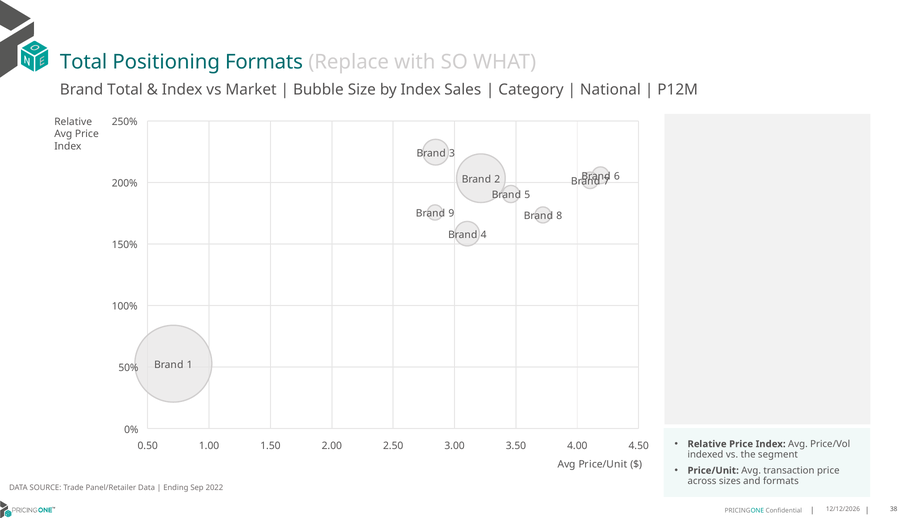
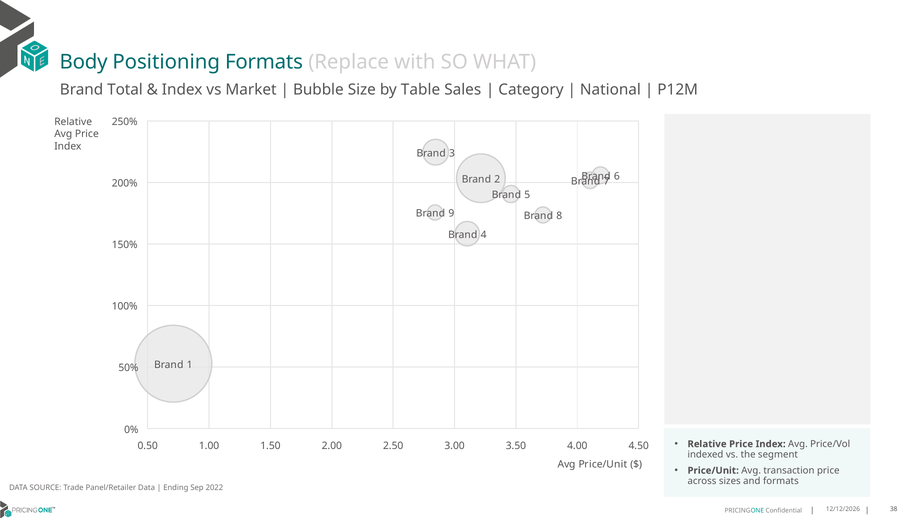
Total at (84, 62): Total -> Body
by Index: Index -> Table
